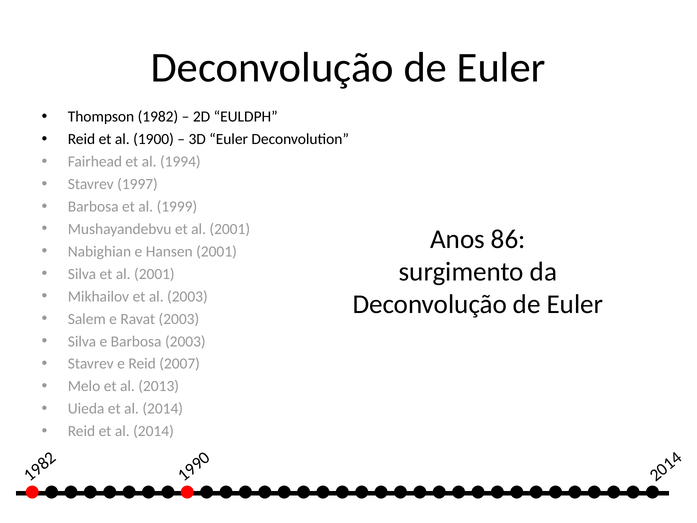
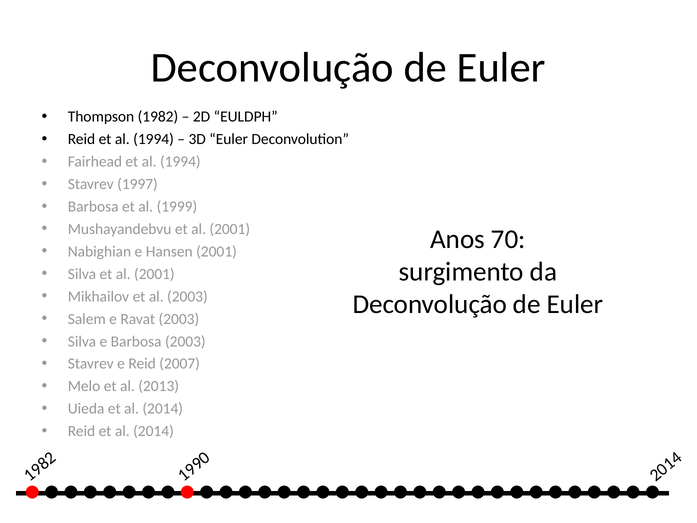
Reid et al 1900: 1900 -> 1994
86: 86 -> 70
